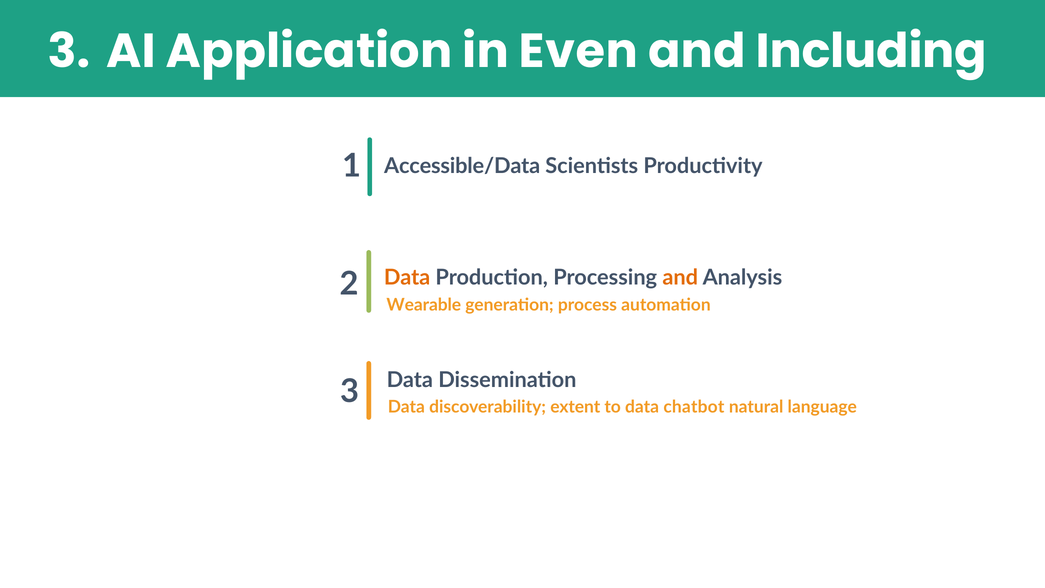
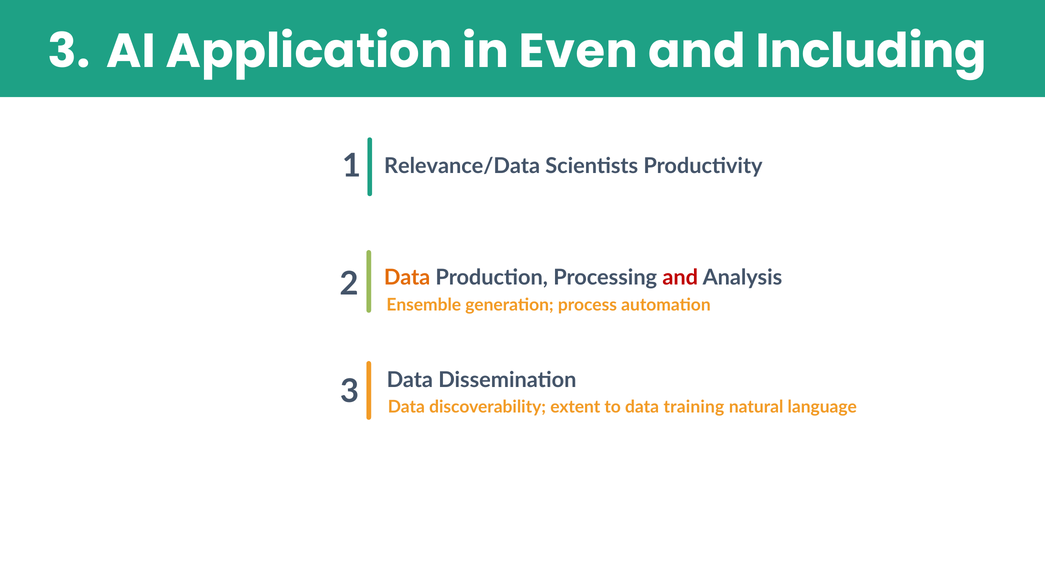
Accessible/Data: Accessible/Data -> Relevance/Data
and at (680, 277) colour: orange -> red
Wearable: Wearable -> Ensemble
chatbot: chatbot -> training
